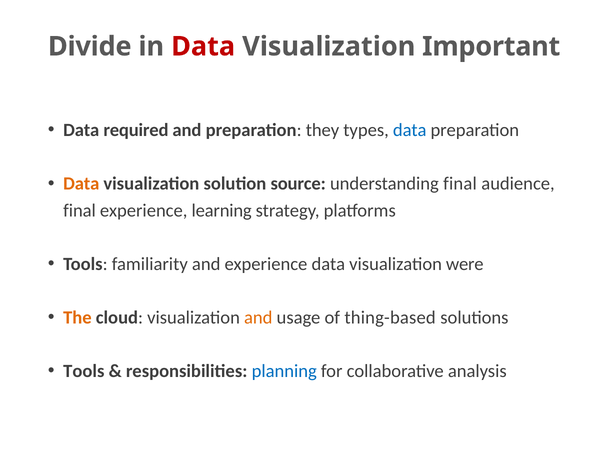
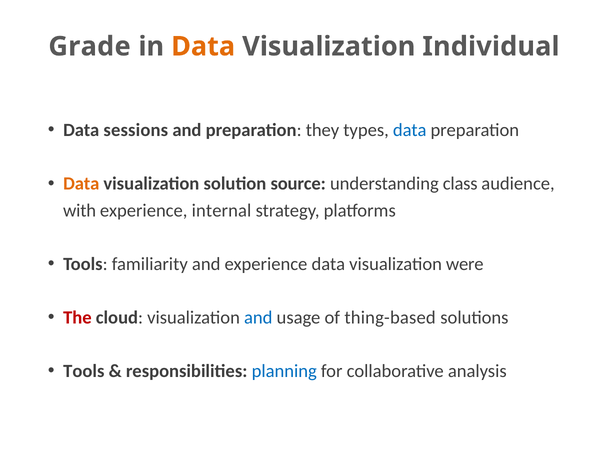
Divide: Divide -> Grade
Data at (203, 46) colour: red -> orange
Important: Important -> Individual
required: required -> sessions
understanding final: final -> class
final at (80, 211): final -> with
learning: learning -> internal
The colour: orange -> red
and at (258, 318) colour: orange -> blue
